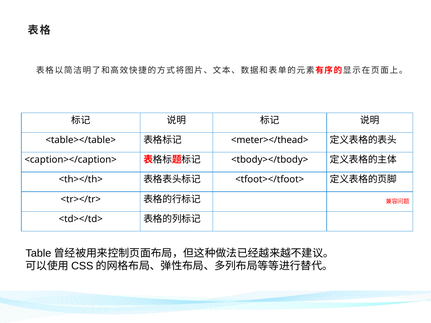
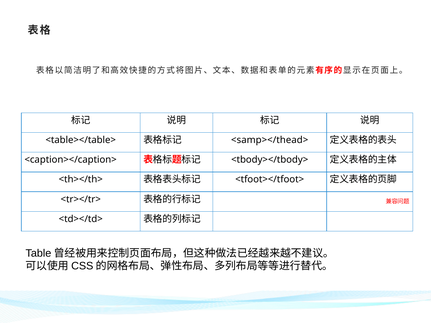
<meter></thead>: <meter></thead> -> <samp></thead>
